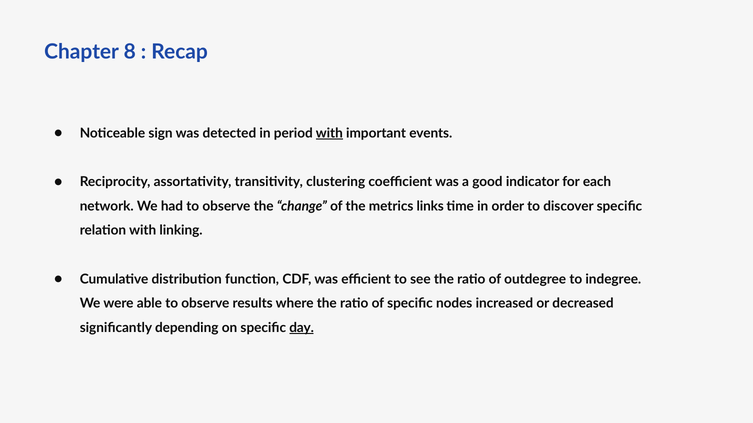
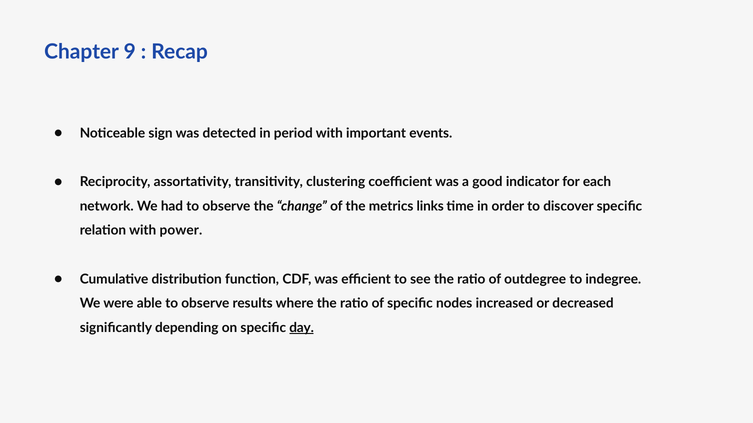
8: 8 -> 9
with at (329, 133) underline: present -> none
linking: linking -> power
